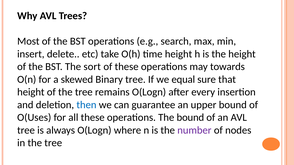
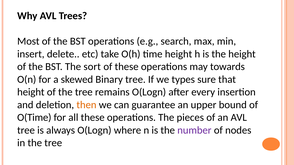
equal: equal -> types
then colour: blue -> orange
O(Uses: O(Uses -> O(Time
The bound: bound -> pieces
